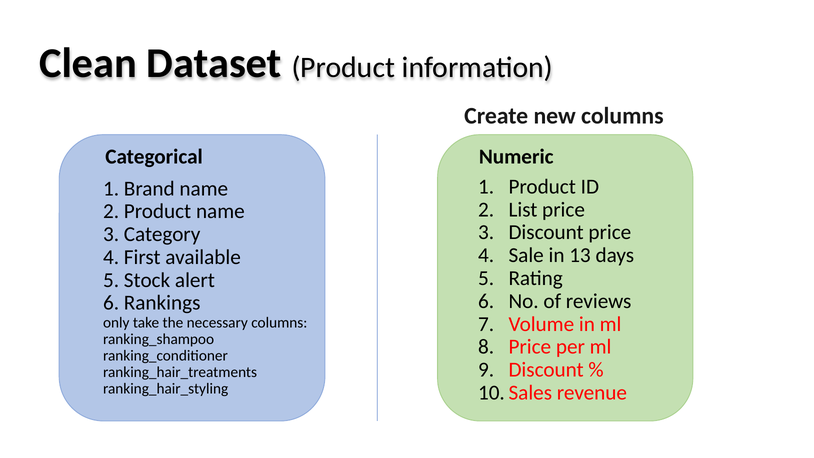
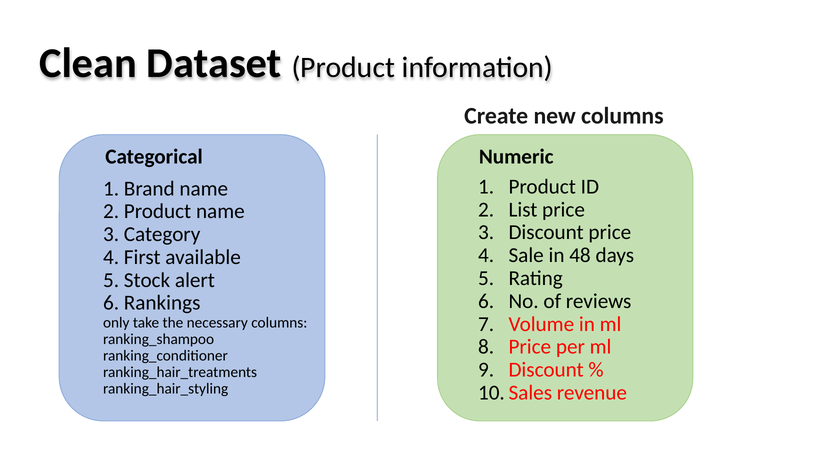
13: 13 -> 48
